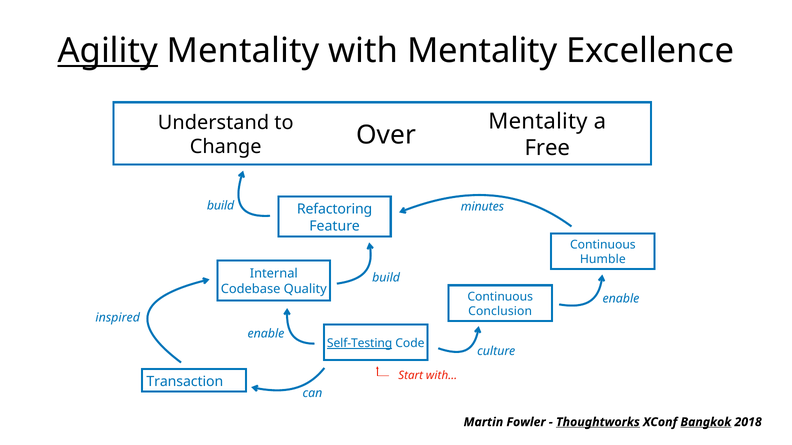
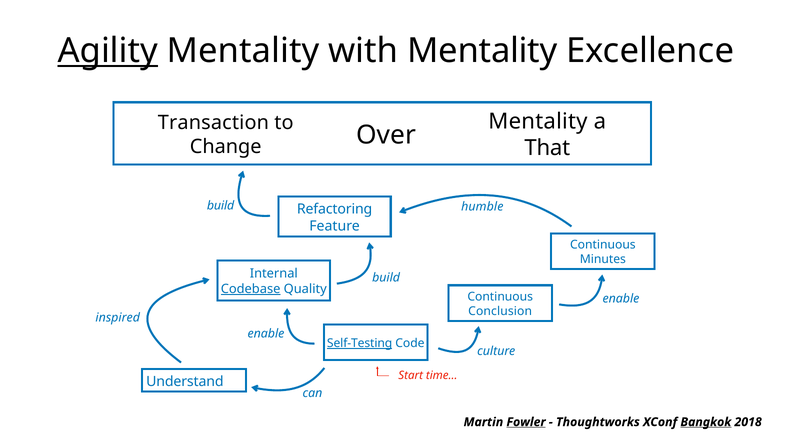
Understand: Understand -> Transaction
Free: Free -> That
minutes: minutes -> humble
Humble: Humble -> Minutes
Codebase underline: none -> present
with…: with… -> time…
Transaction: Transaction -> Understand
Fowler underline: none -> present
Thoughtworks underline: present -> none
